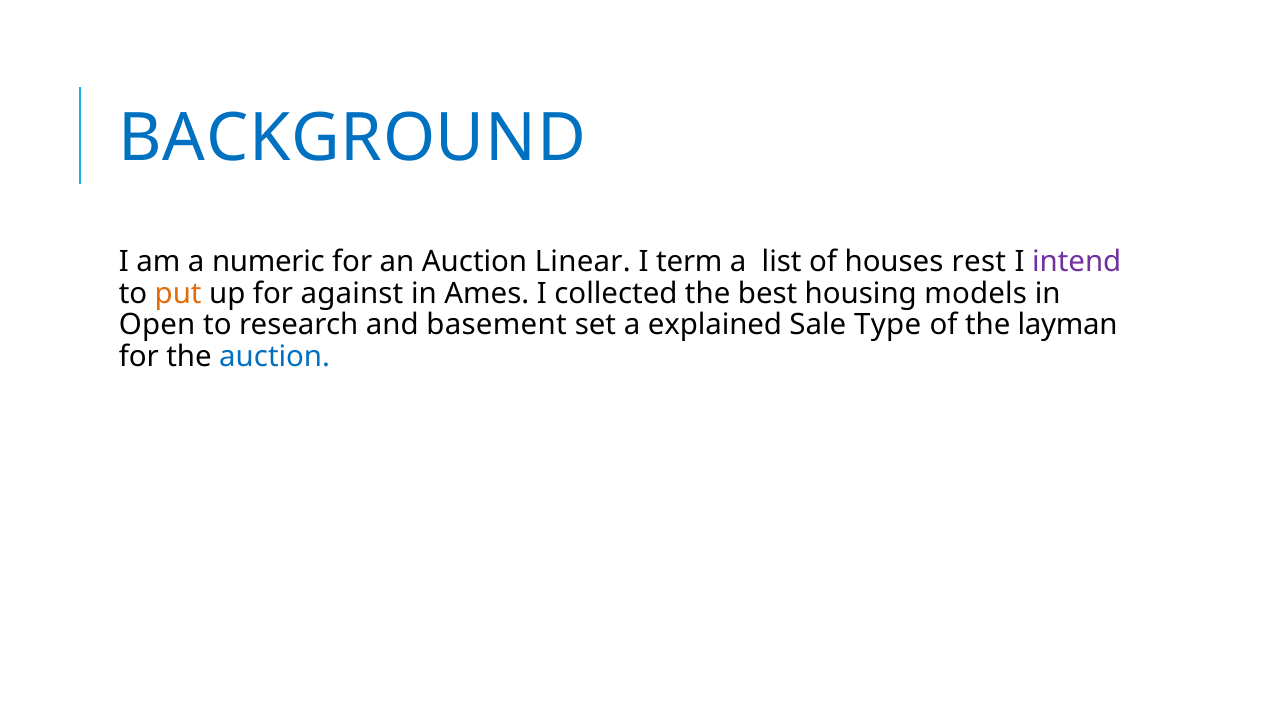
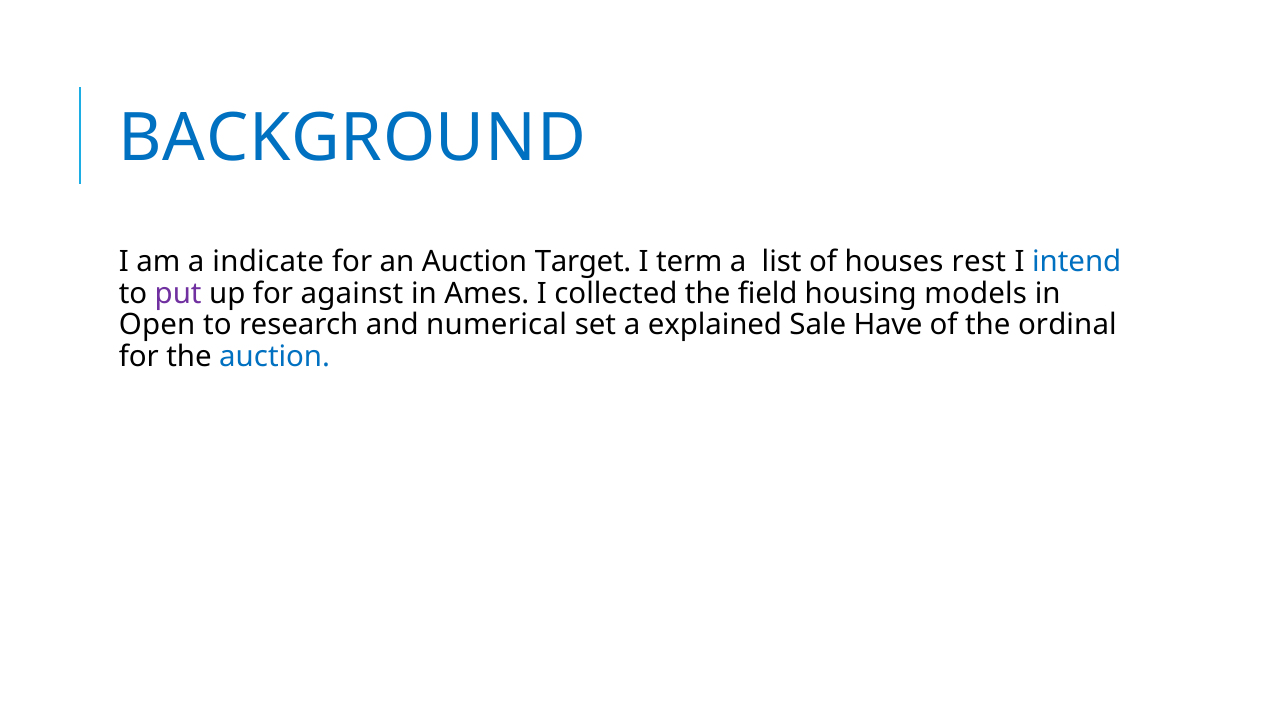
numeric: numeric -> indicate
Linear: Linear -> Target
intend colour: purple -> blue
put colour: orange -> purple
best: best -> field
basement: basement -> numerical
Type: Type -> Have
layman: layman -> ordinal
